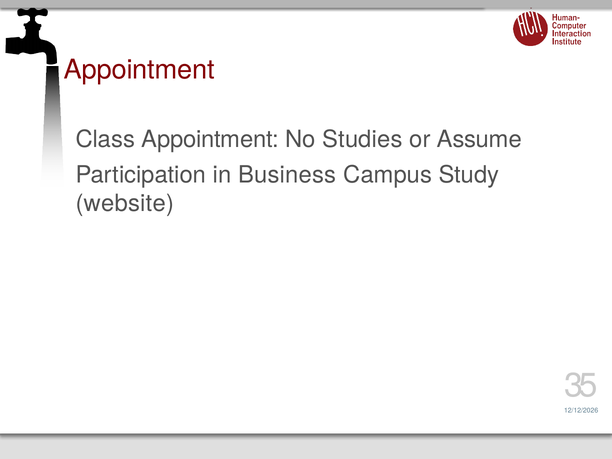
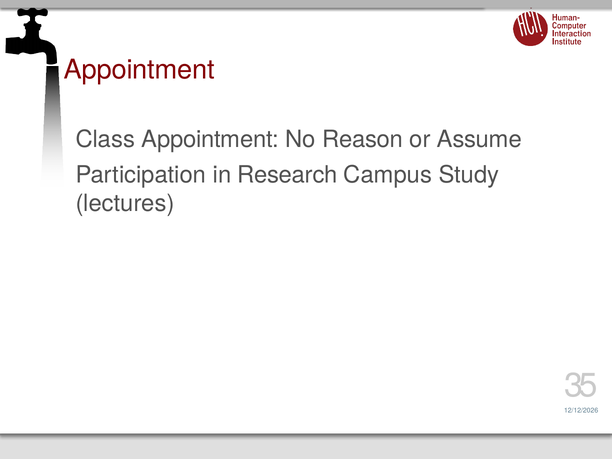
Studies: Studies -> Reason
Business: Business -> Research
website: website -> lectures
